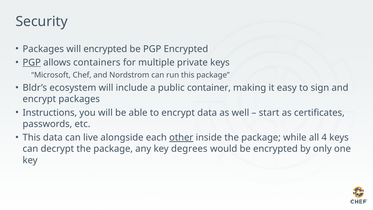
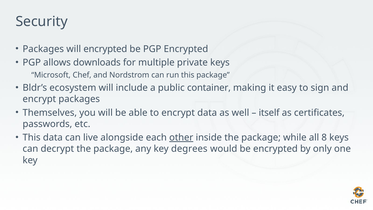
PGP at (32, 62) underline: present -> none
containers: containers -> downloads
Instructions: Instructions -> Themselves
start: start -> itself
4: 4 -> 8
